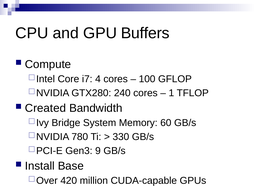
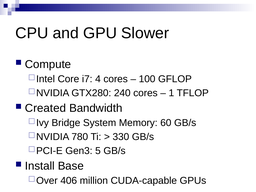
Buffers: Buffers -> Slower
9: 9 -> 5
420: 420 -> 406
